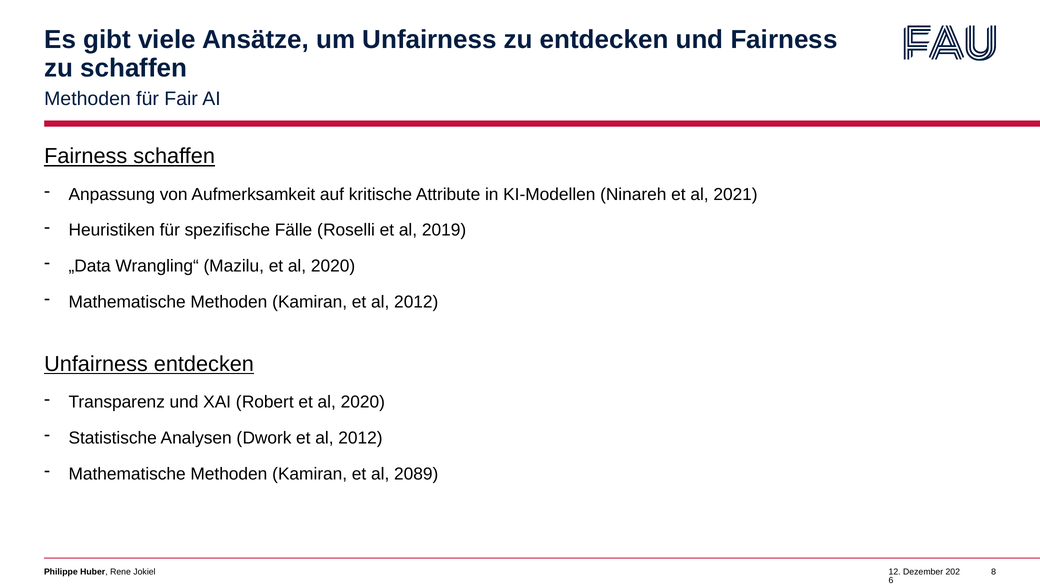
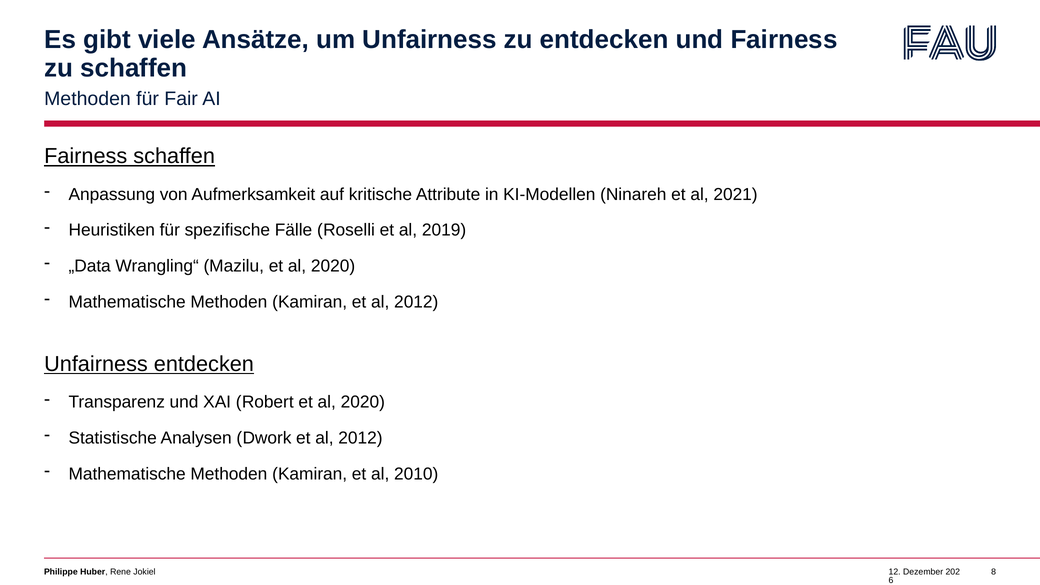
2089: 2089 -> 2010
